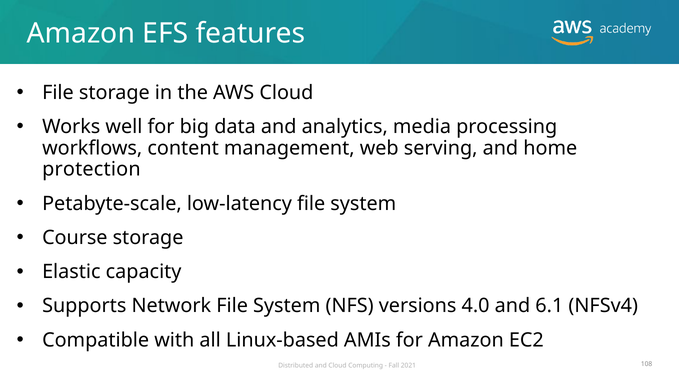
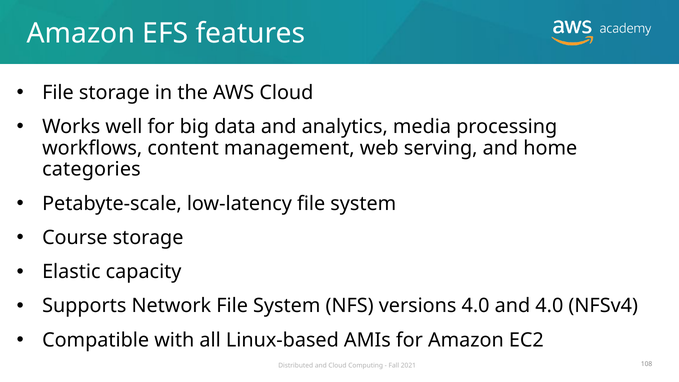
protection: protection -> categories
and 6.1: 6.1 -> 4.0
